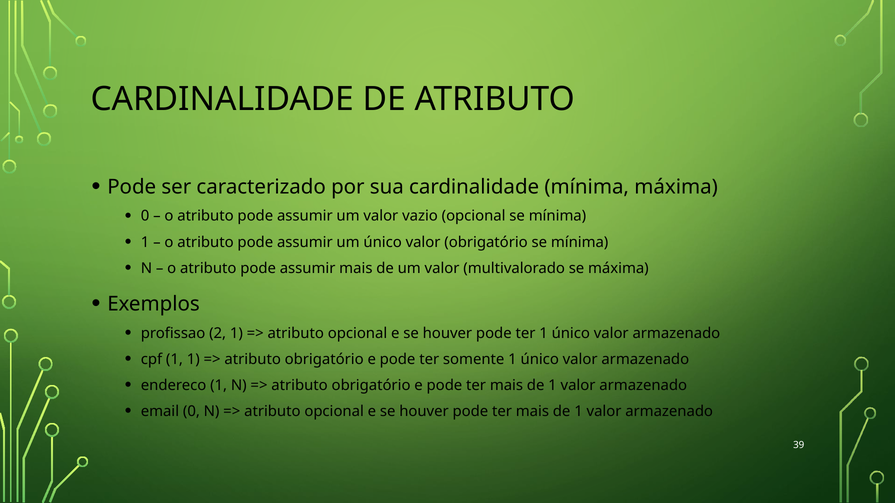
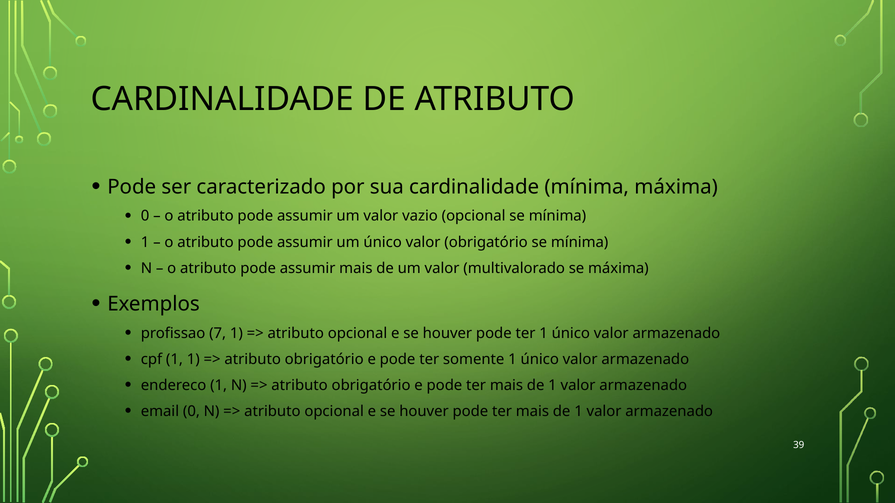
2: 2 -> 7
